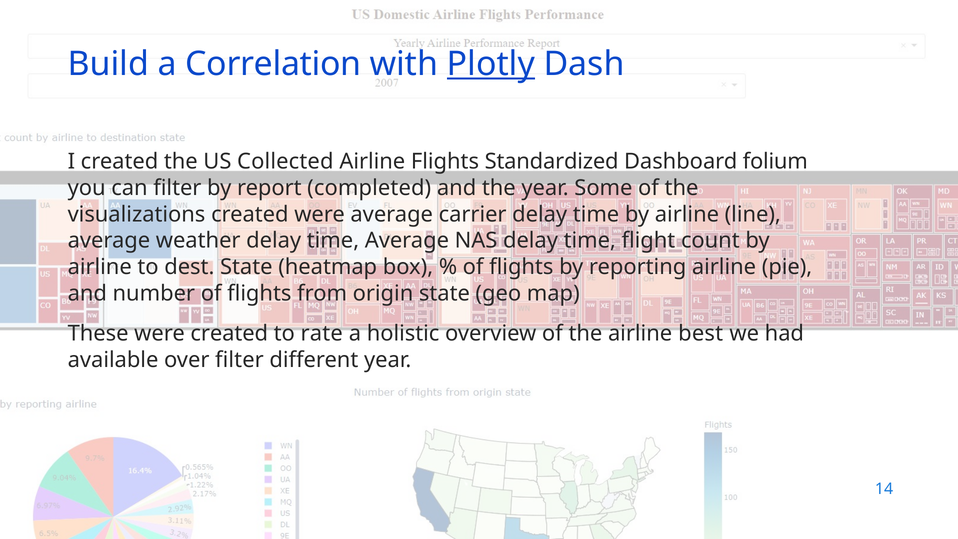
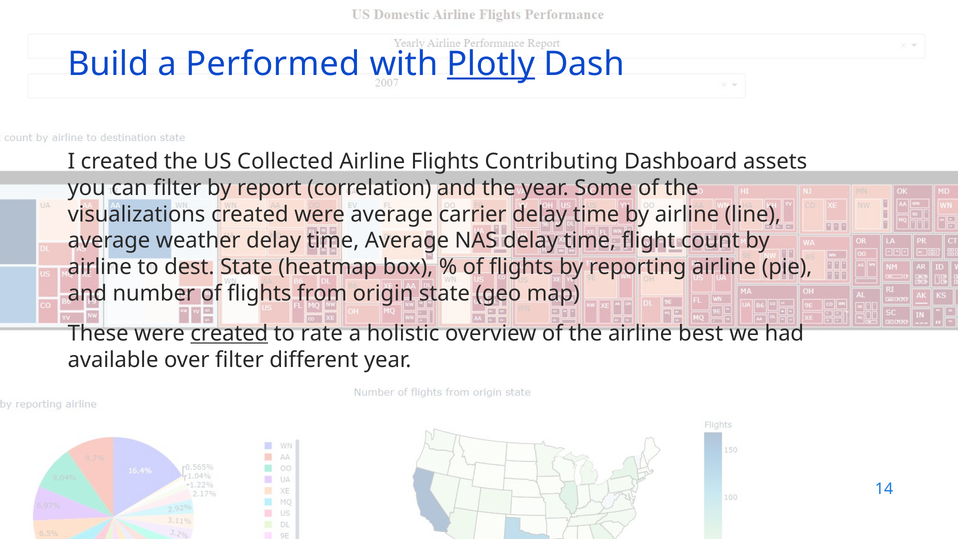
Correlation: Correlation -> Performed
Standardized: Standardized -> Contributing
folium: folium -> assets
completed: completed -> correlation
created at (229, 334) underline: none -> present
